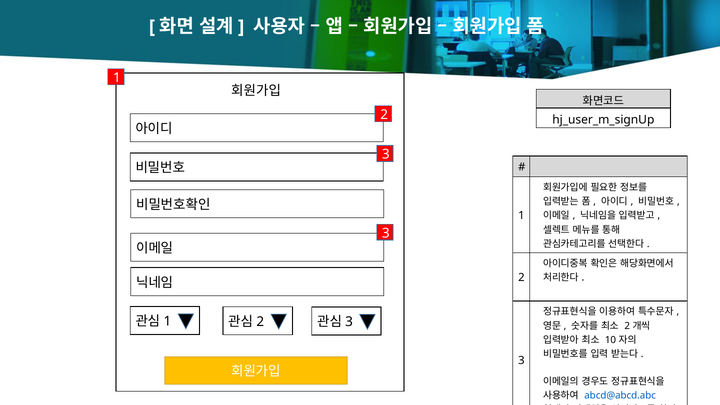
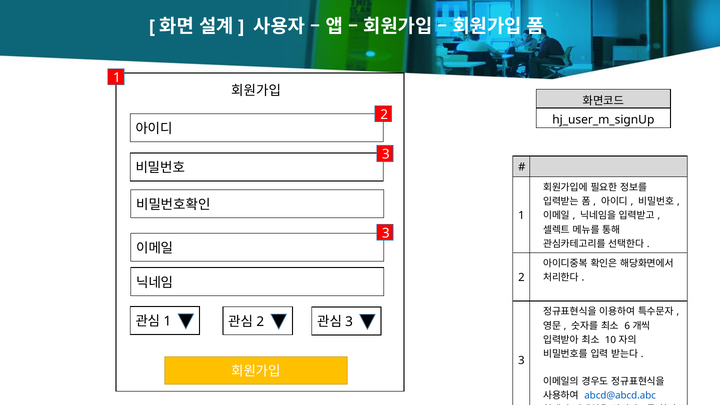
2 at (627, 326): 2 -> 6
